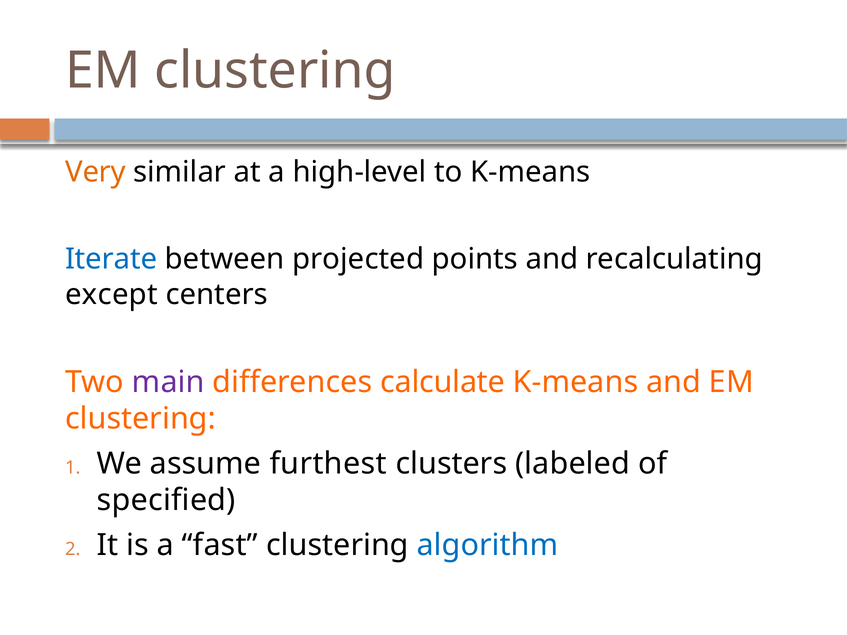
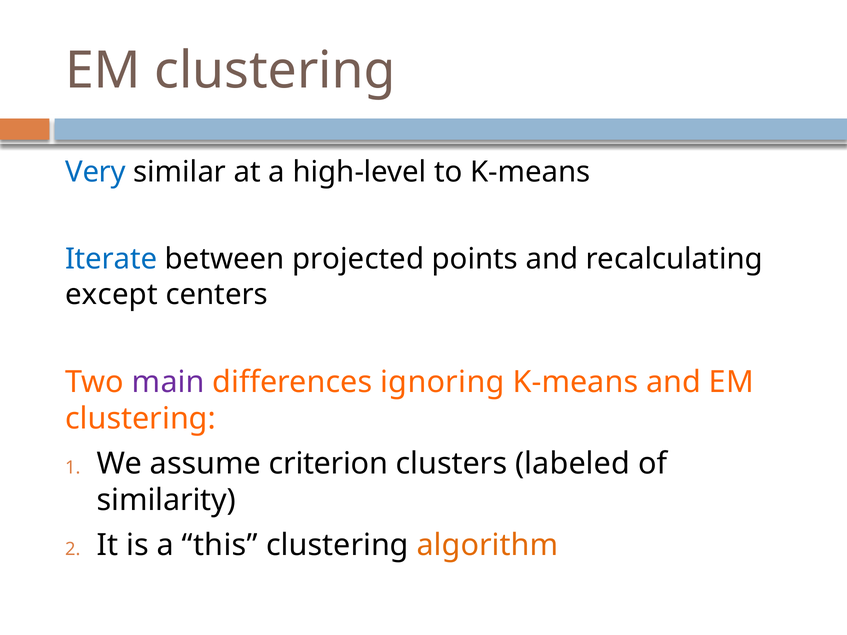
Very colour: orange -> blue
calculate: calculate -> ignoring
furthest: furthest -> criterion
specified: specified -> similarity
fast: fast -> this
algorithm colour: blue -> orange
